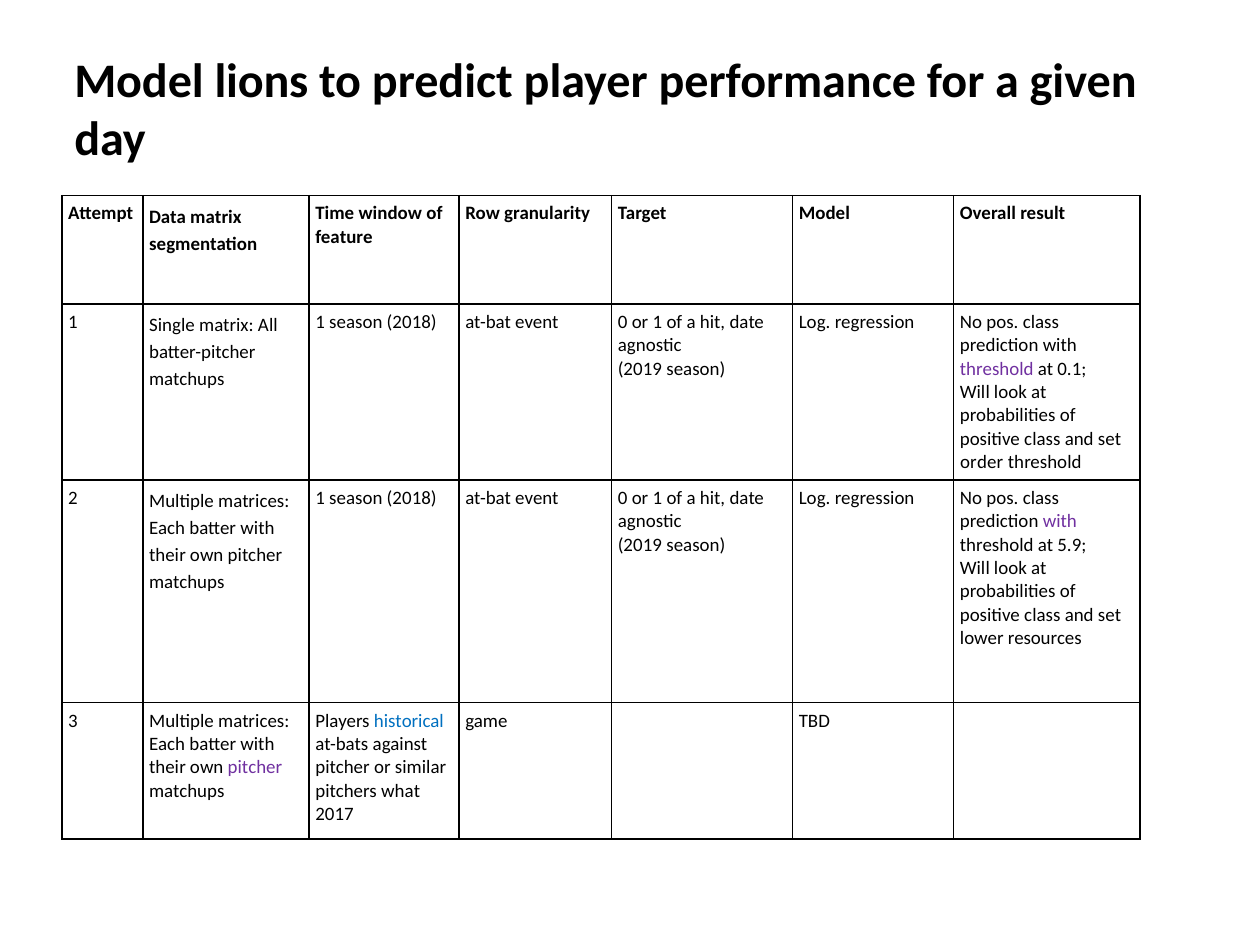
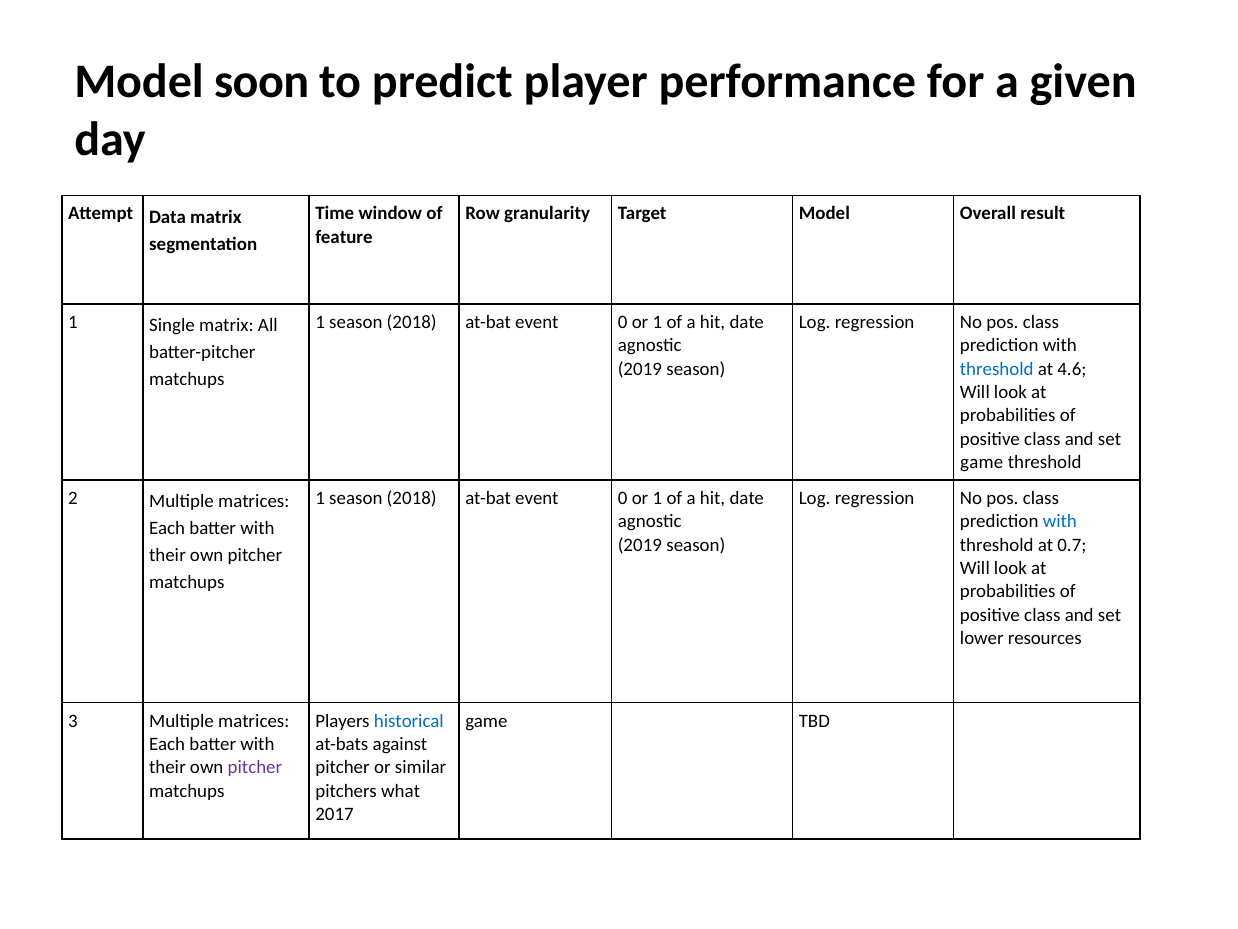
lions: lions -> soon
threshold at (997, 369) colour: purple -> blue
0.1: 0.1 -> 4.6
order at (982, 462): order -> game
with at (1060, 521) colour: purple -> blue
5.9: 5.9 -> 0.7
